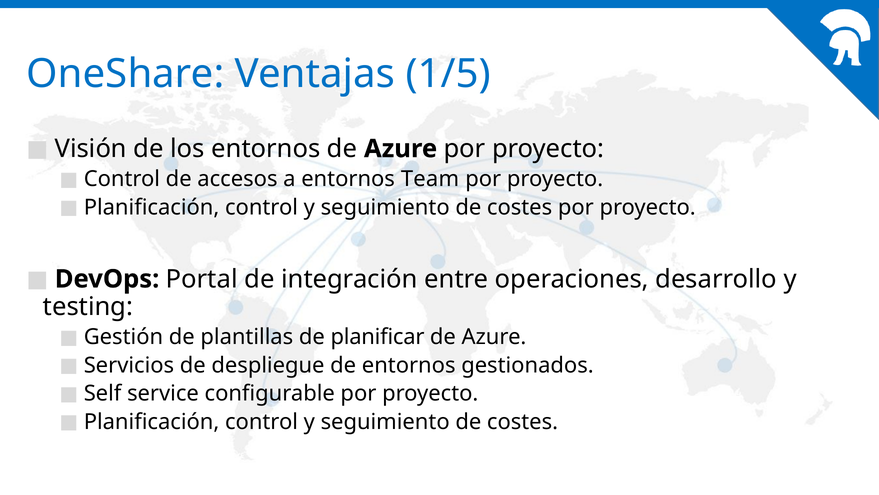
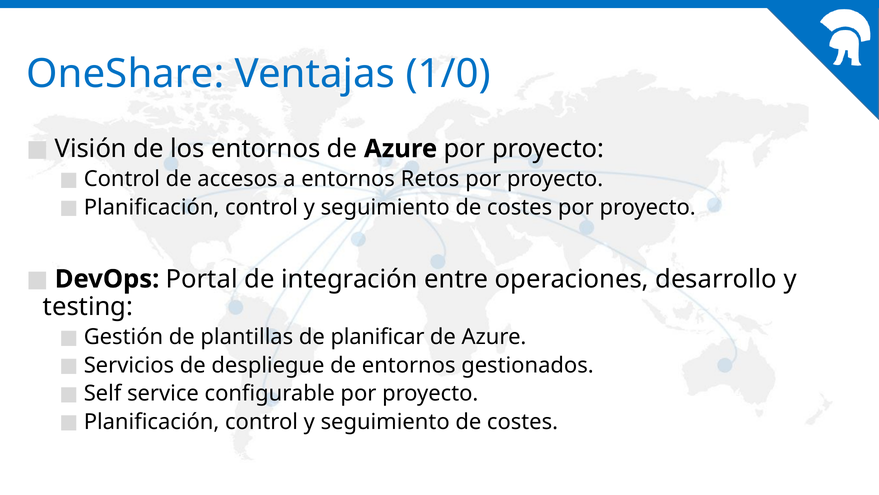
1/5: 1/5 -> 1/0
Team: Team -> Retos
